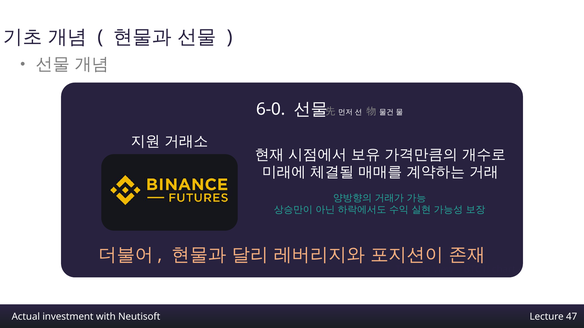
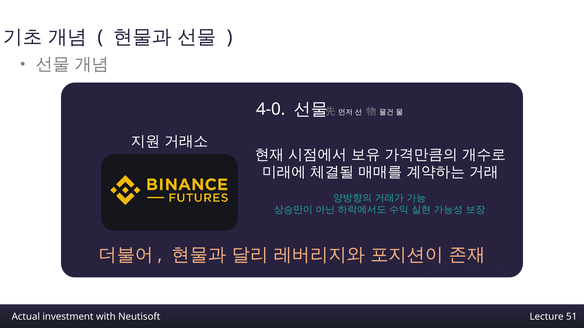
6-0: 6-0 -> 4-0
47: 47 -> 51
